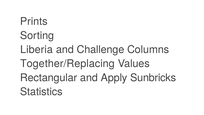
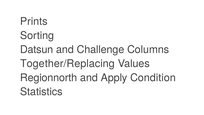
Liberia: Liberia -> Datsun
Rectangular: Rectangular -> Regionnorth
Sunbricks: Sunbricks -> Condition
